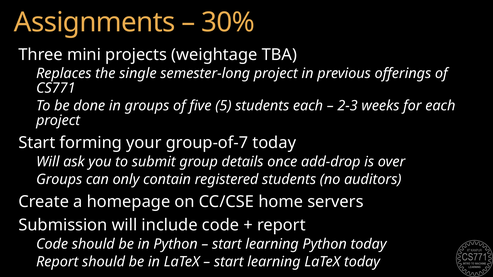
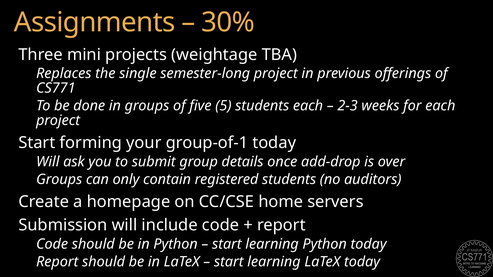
group-of-7: group-of-7 -> group-of-1
